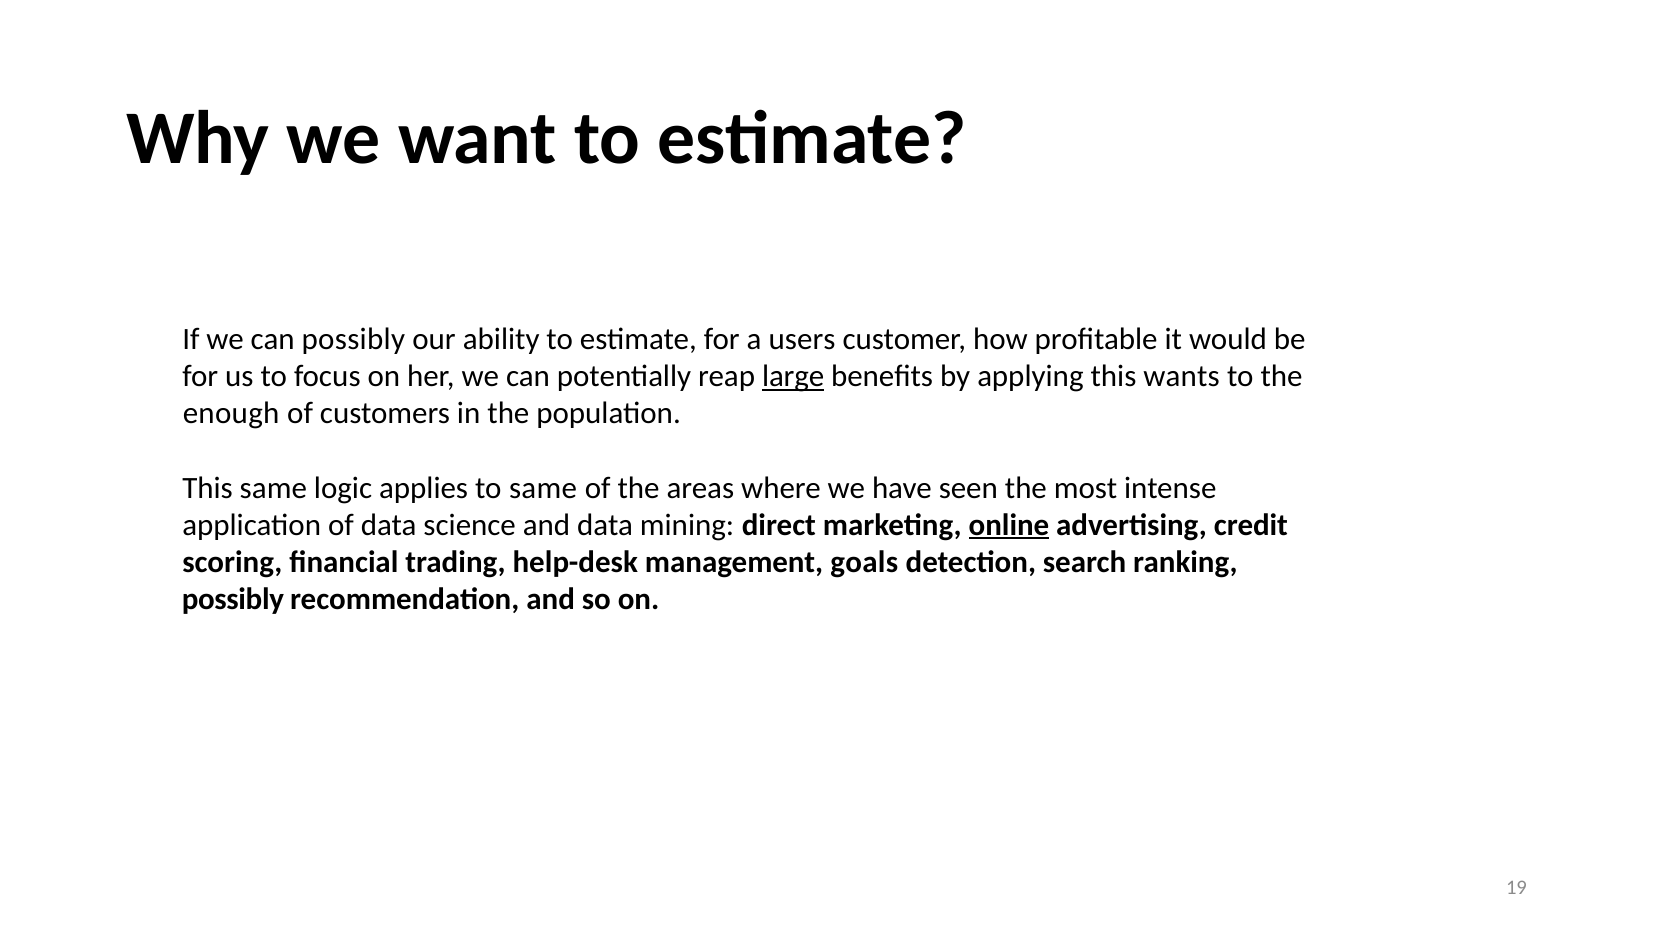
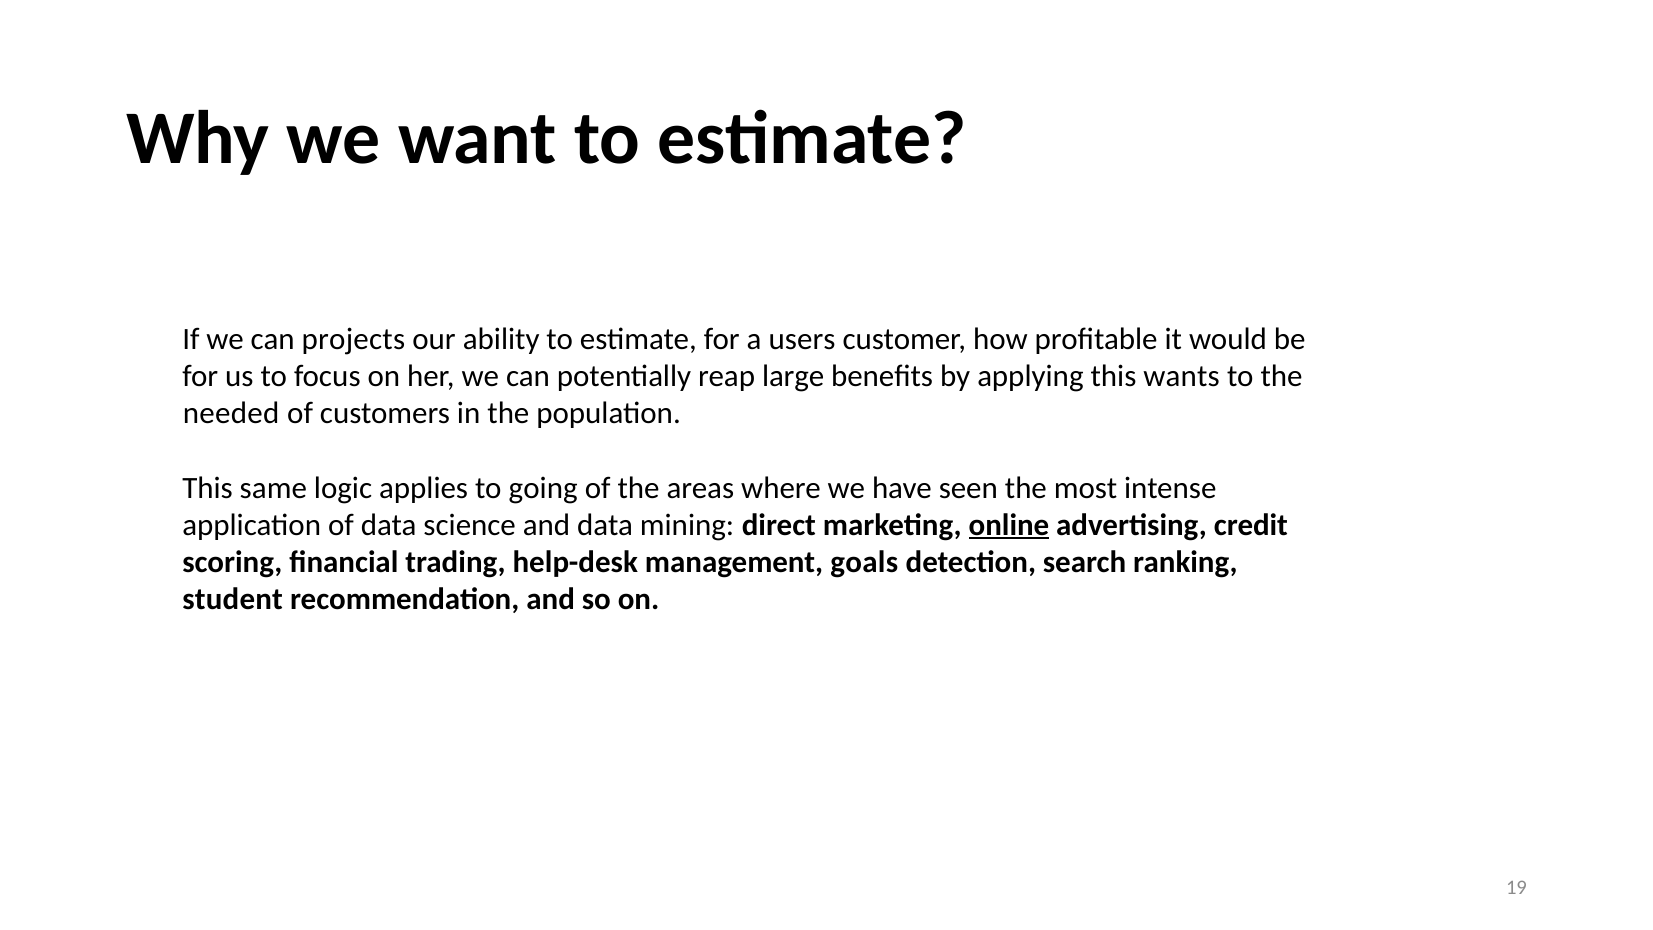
can possibly: possibly -> projects
large underline: present -> none
enough: enough -> needed
to same: same -> going
possibly at (233, 599): possibly -> student
